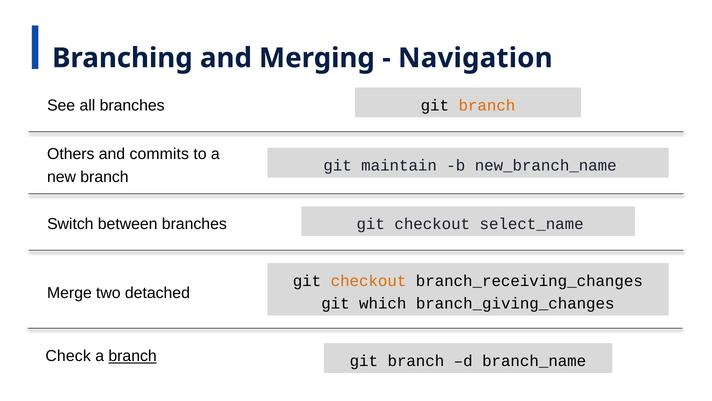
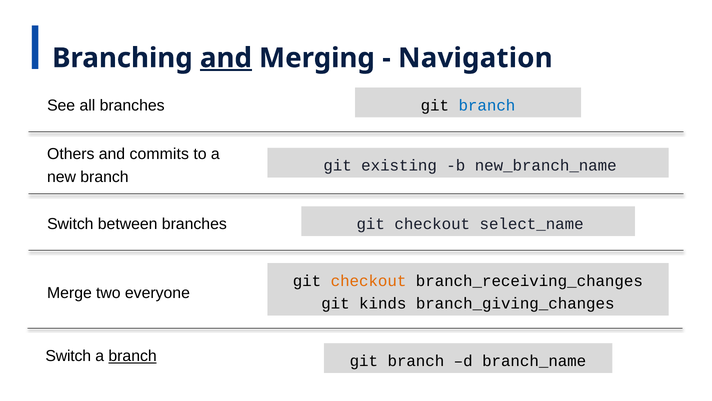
and at (226, 58) underline: none -> present
branch at (487, 105) colour: orange -> blue
maintain: maintain -> existing
detached: detached -> everyone
which: which -> kinds
Check at (68, 356): Check -> Switch
